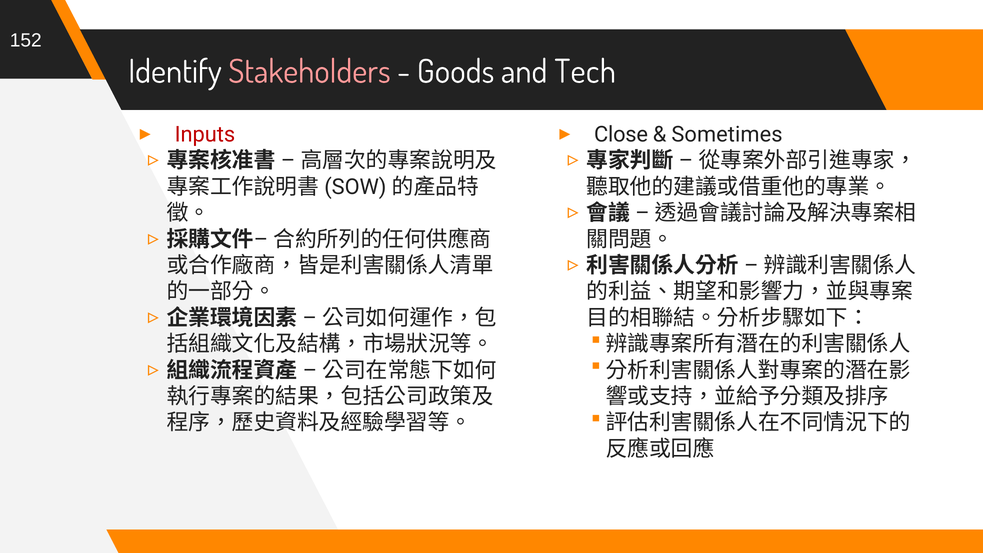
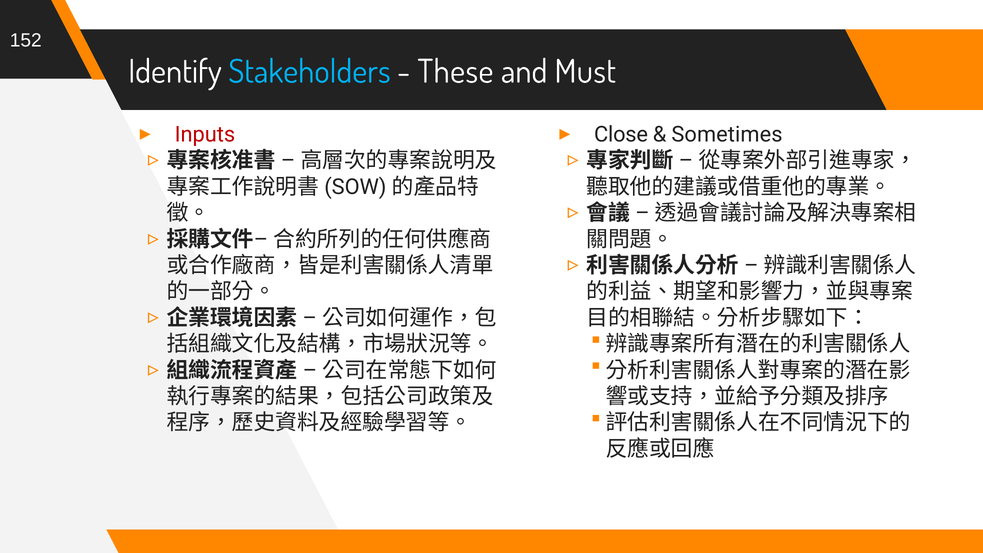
Stakeholders colour: pink -> light blue
Goods: Goods -> These
Tech: Tech -> Must
